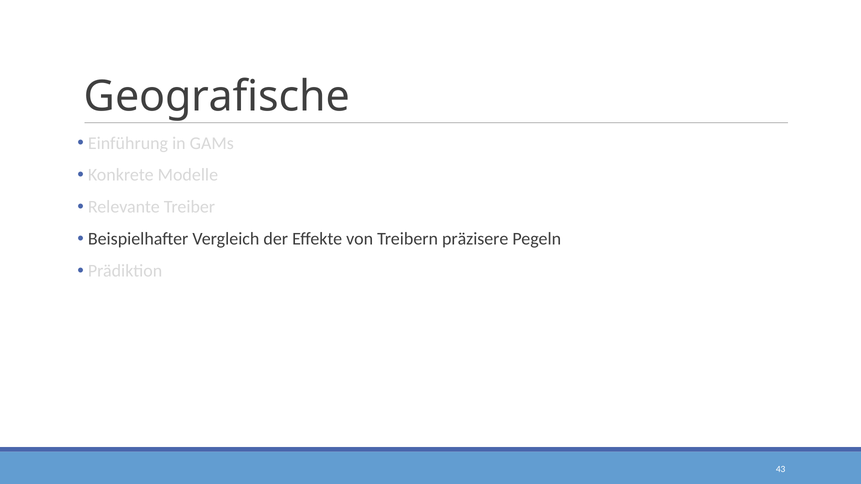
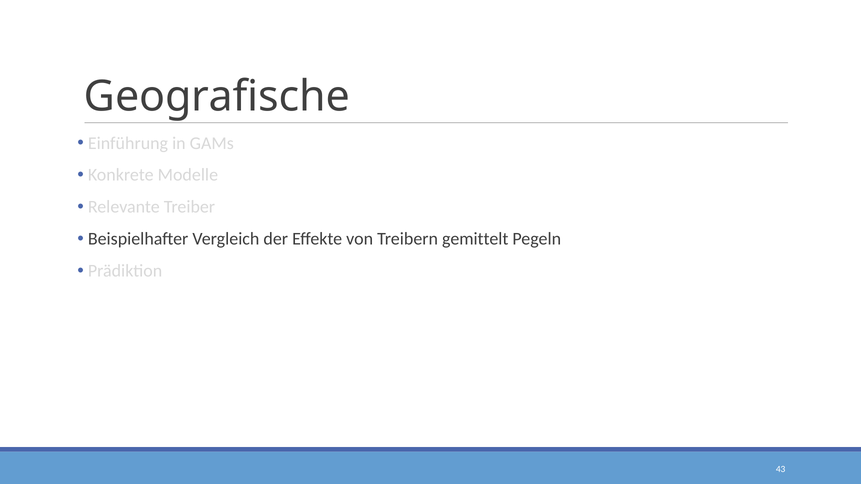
präzisere: präzisere -> gemittelt
